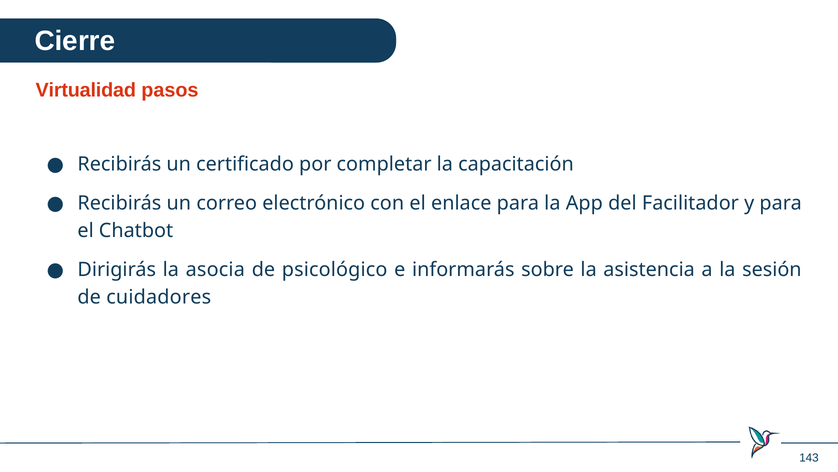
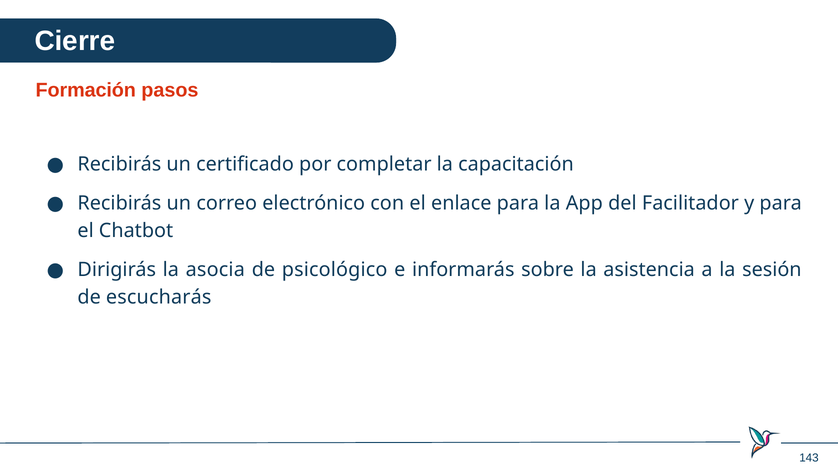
Virtualidad: Virtualidad -> Formación
cuidadores: cuidadores -> escucharás
